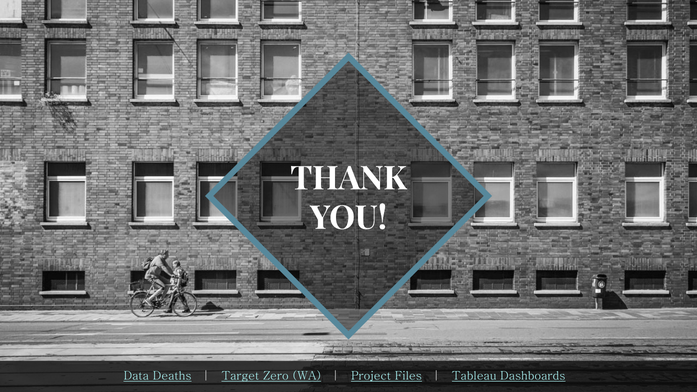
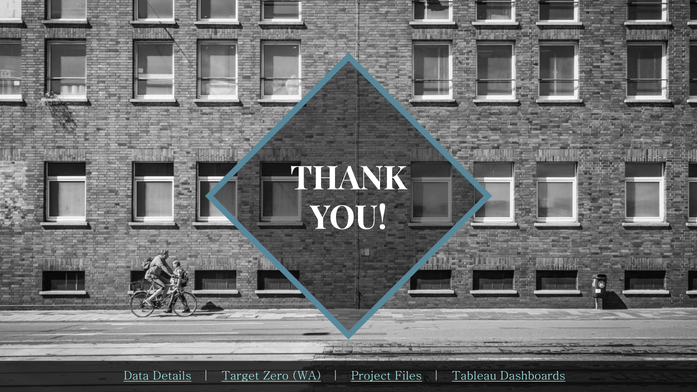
Deaths: Deaths -> Details
